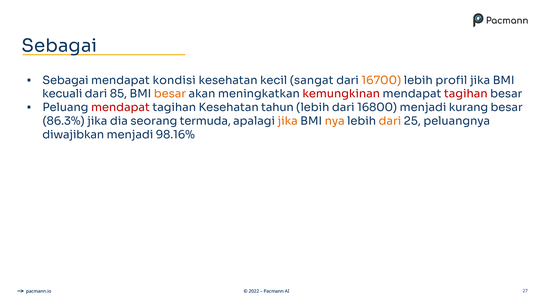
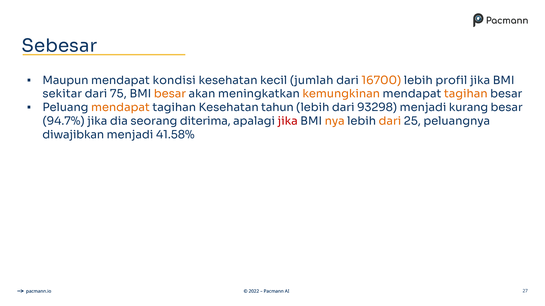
Sebagai at (59, 46): Sebagai -> Sebesar
Sebagai at (65, 80): Sebagai -> Maupun
sangat: sangat -> jumlah
kecuali: kecuali -> sekitar
85: 85 -> 75
kemungkinan colour: red -> orange
tagihan at (466, 94) colour: red -> orange
mendapat at (120, 108) colour: red -> orange
16800: 16800 -> 93298
86.3%: 86.3% -> 94.7%
termuda: termuda -> diterima
jika at (288, 121) colour: orange -> red
98.16%: 98.16% -> 41.58%
